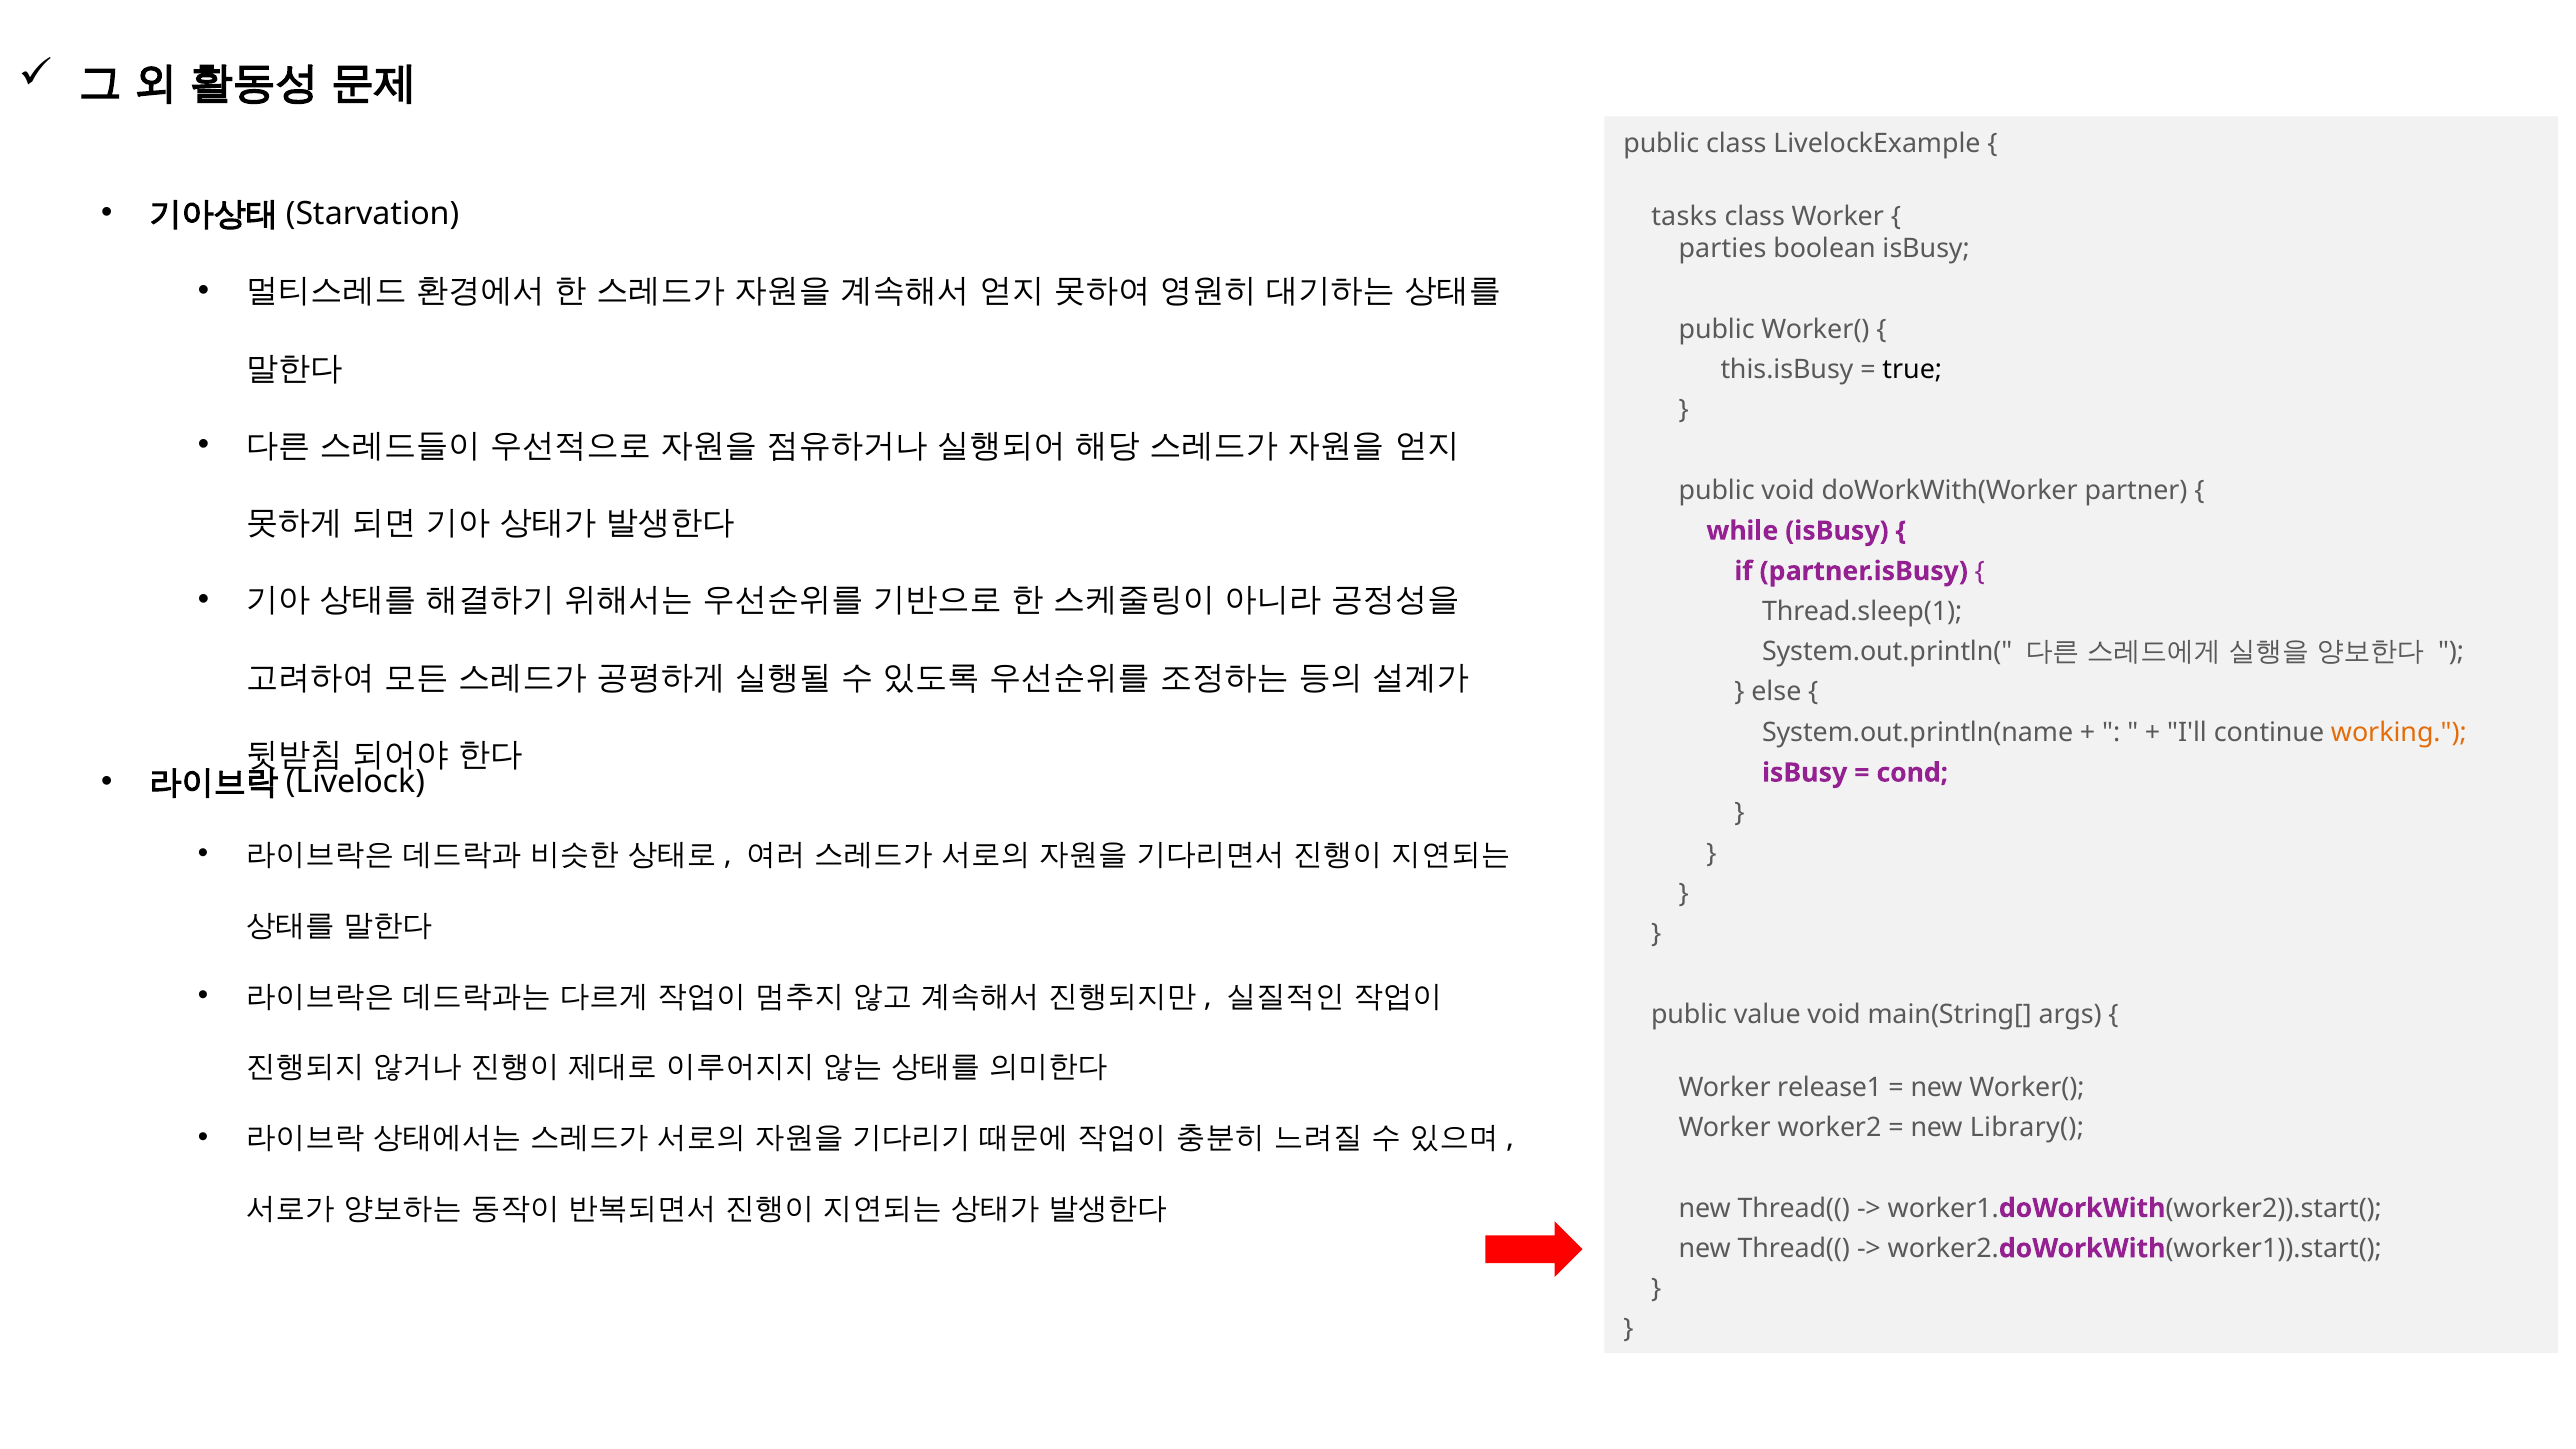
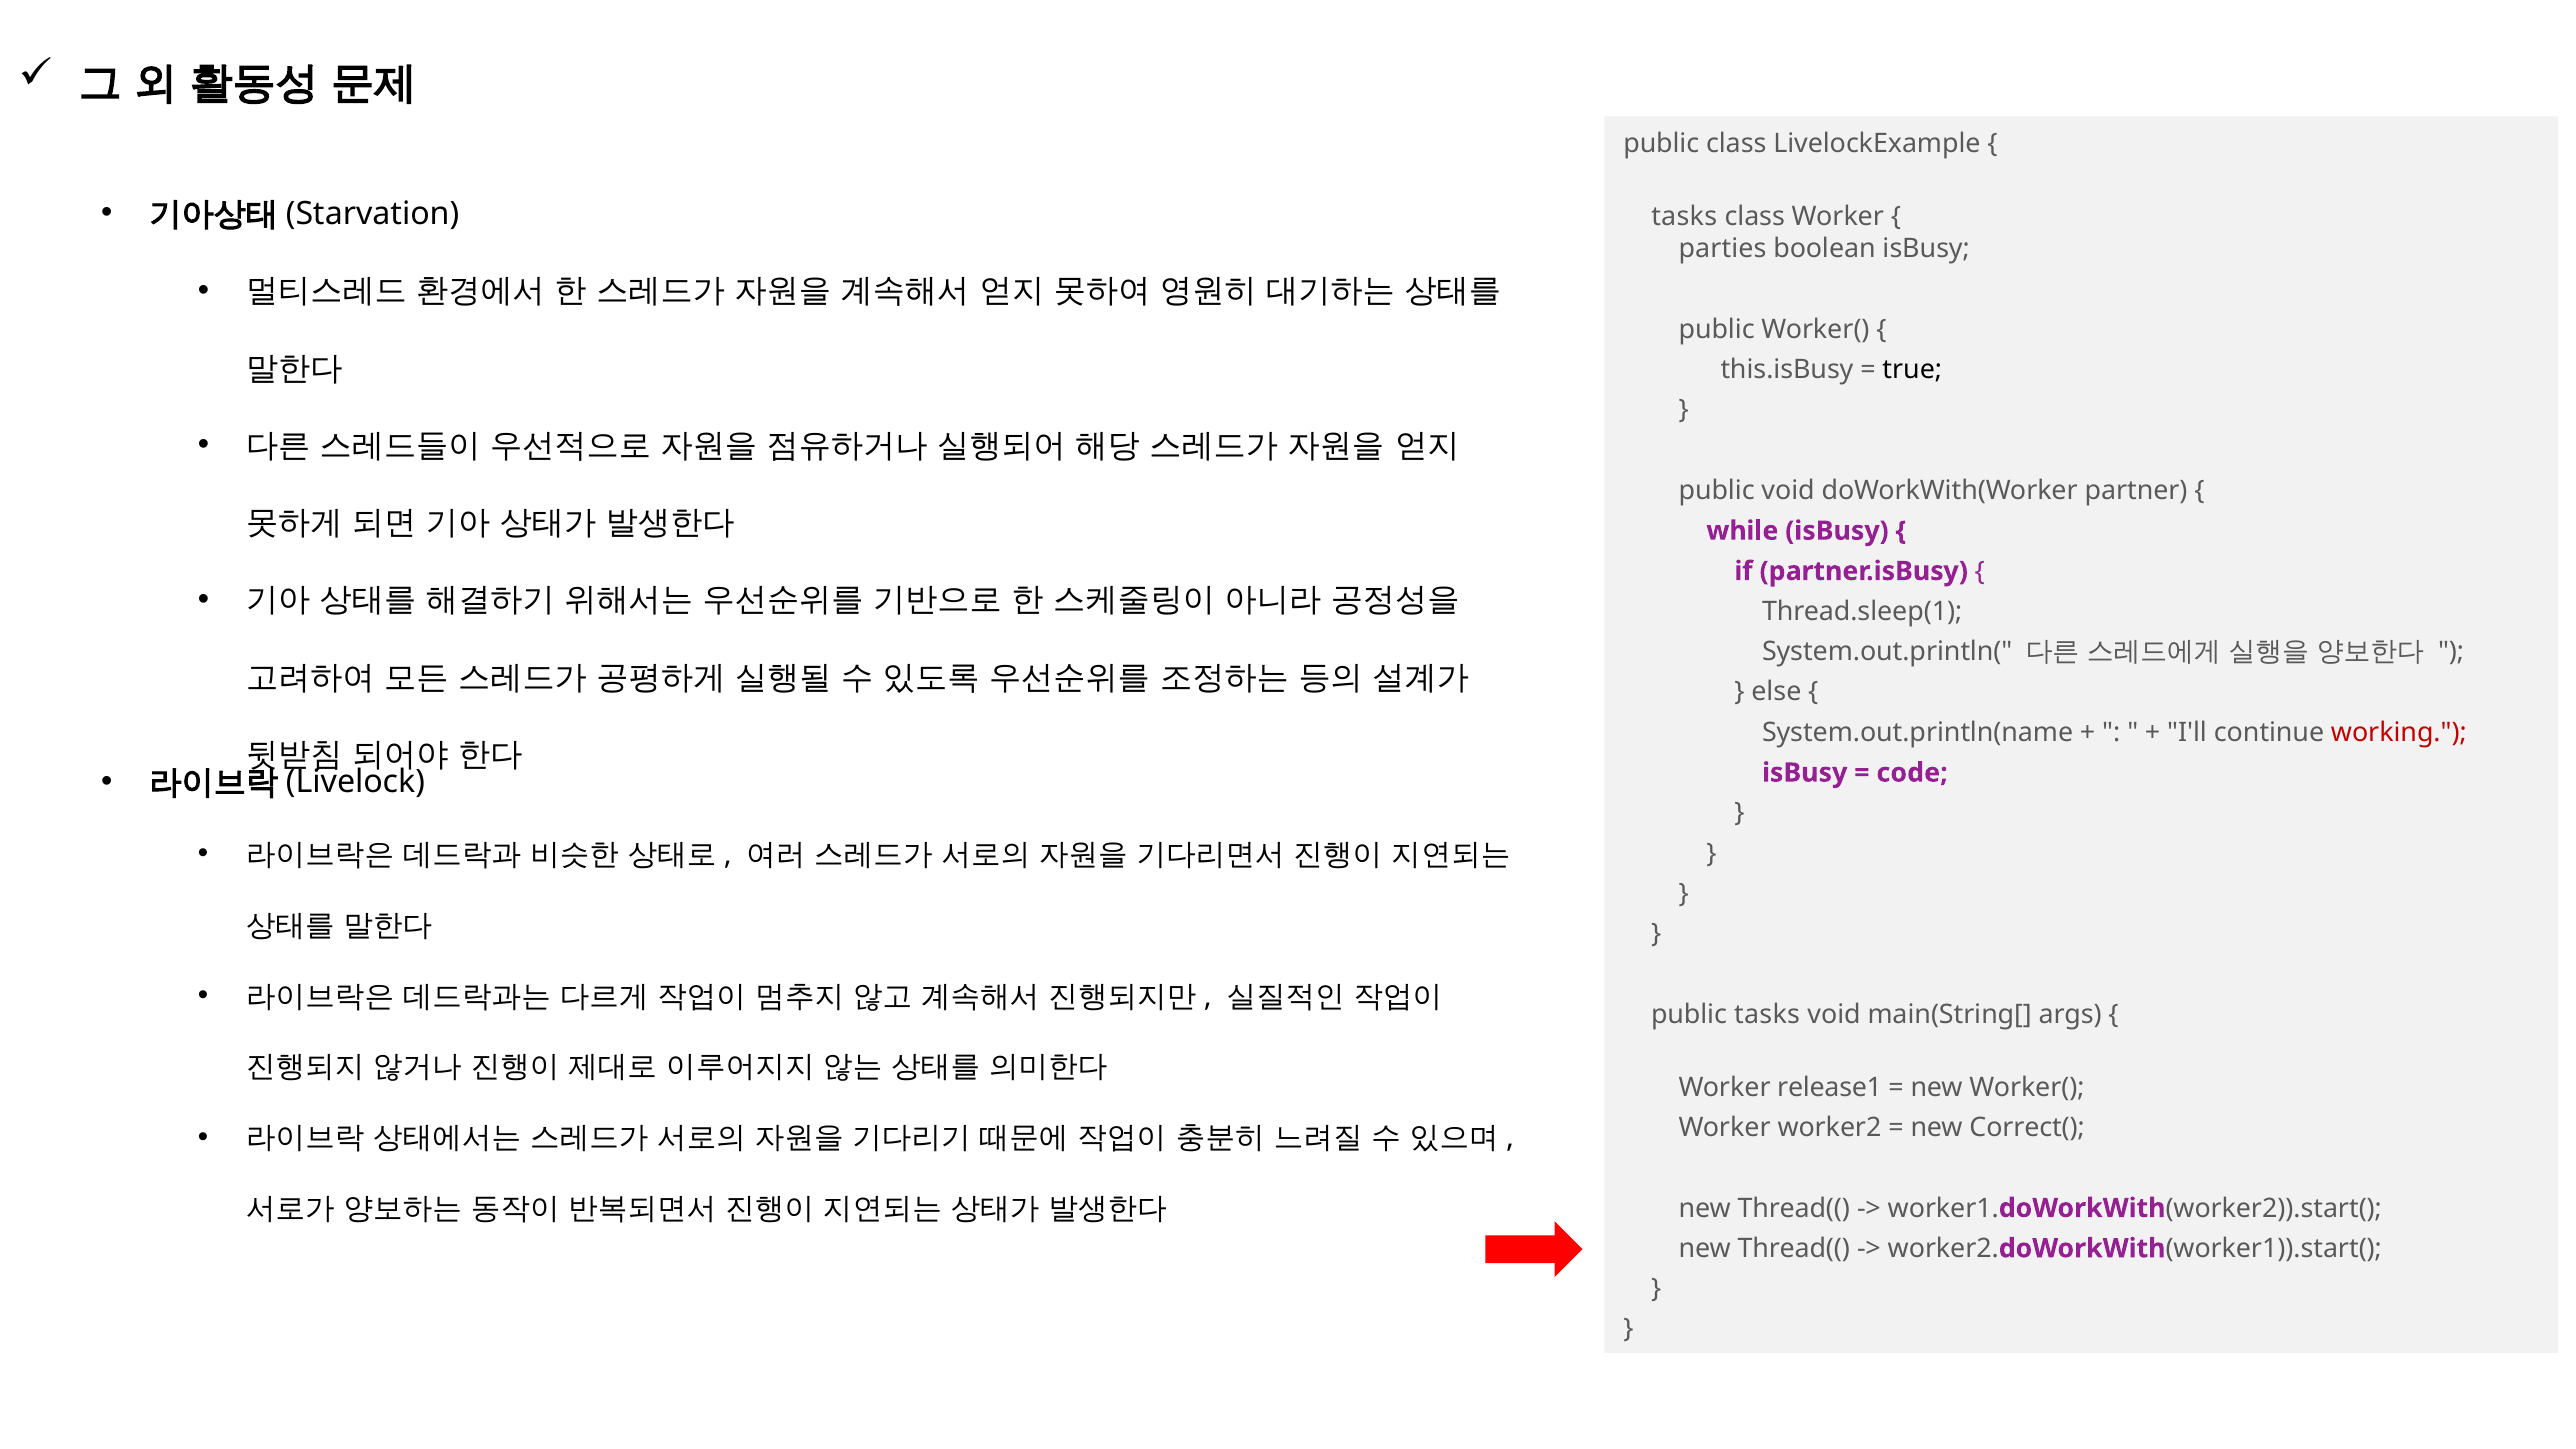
working colour: orange -> red
cond: cond -> code
public value: value -> tasks
Library(: Library( -> Correct(
